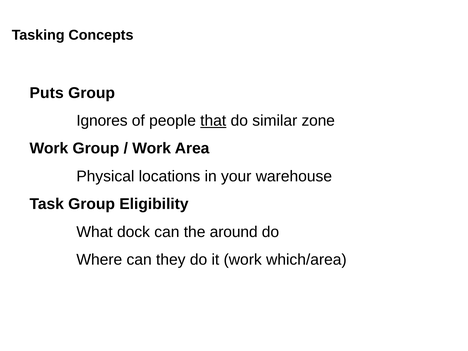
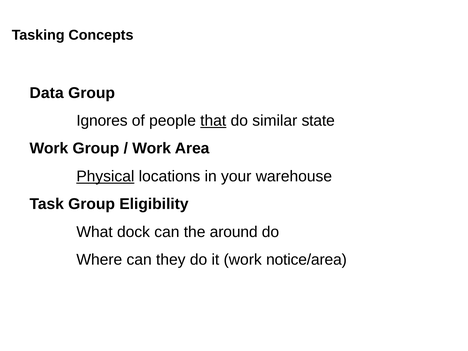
Puts: Puts -> Data
zone: zone -> state
Physical underline: none -> present
which/area: which/area -> notice/area
